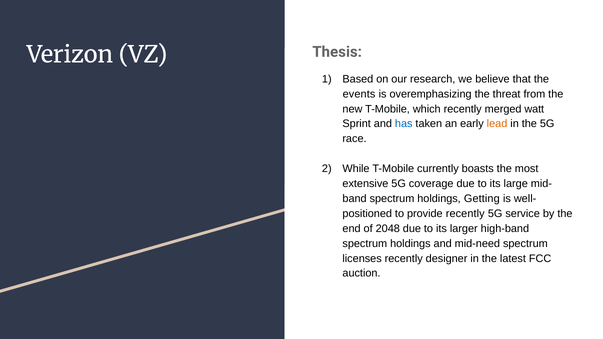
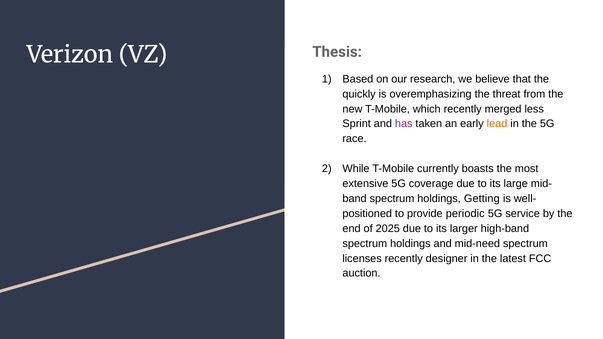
events: events -> quickly
watt: watt -> less
has colour: blue -> purple
provide recently: recently -> periodic
2048: 2048 -> 2025
